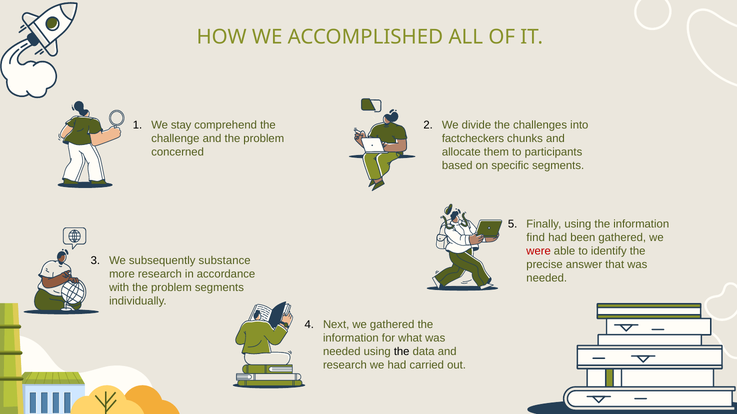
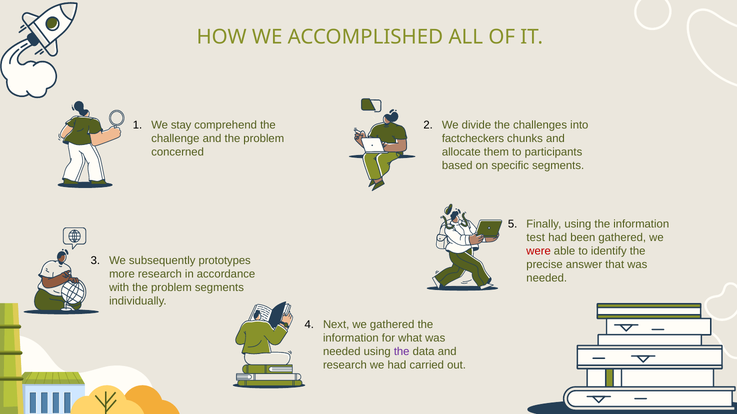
find: find -> test
substance: substance -> prototypes
the at (402, 352) colour: black -> purple
